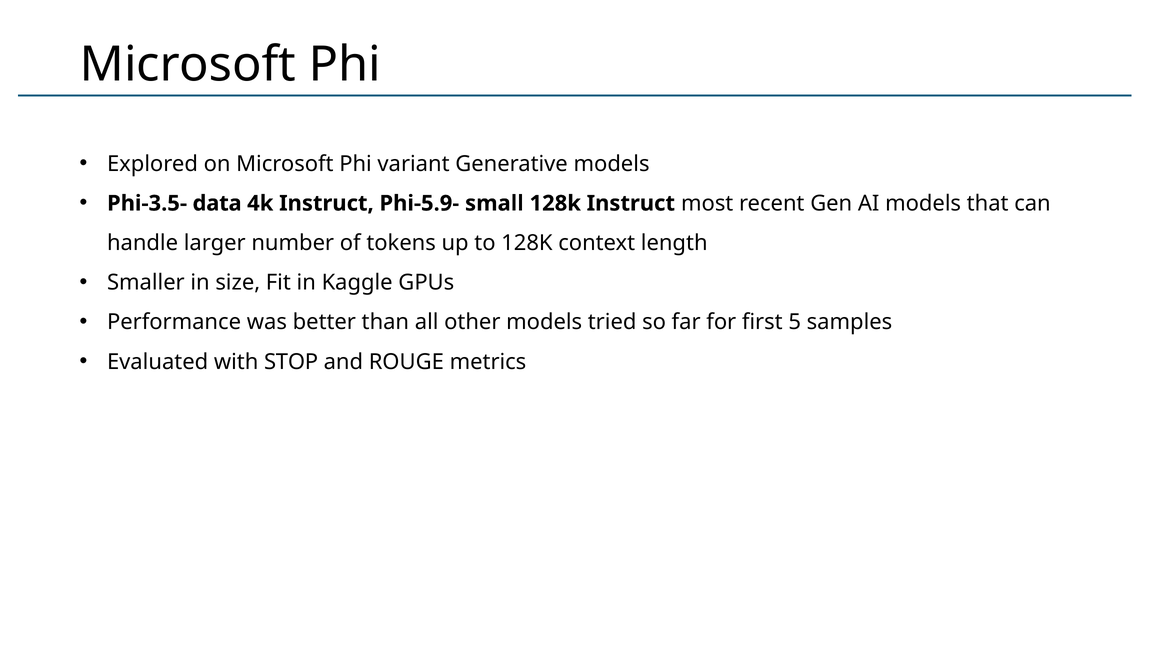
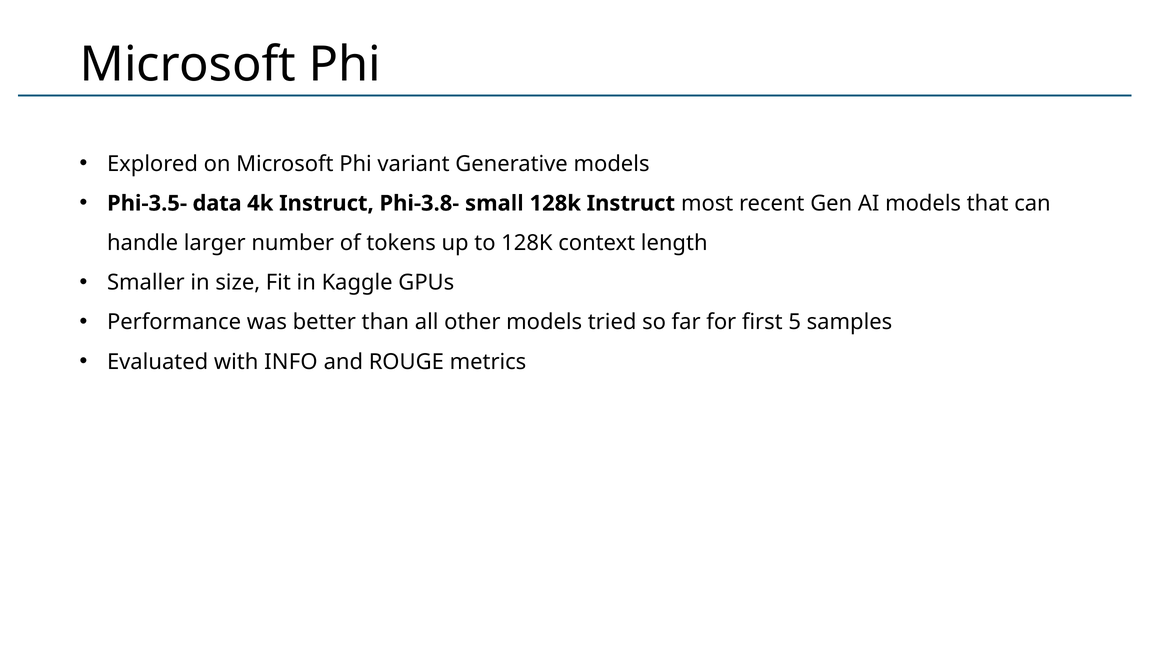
Phi-5.9-: Phi-5.9- -> Phi-3.8-
STOP: STOP -> INFO
